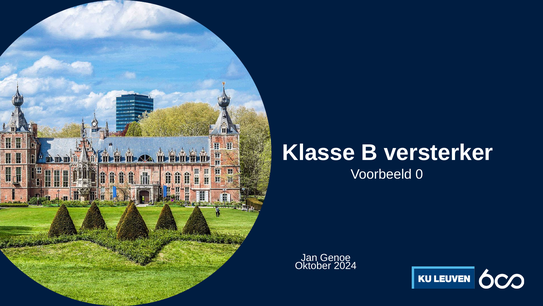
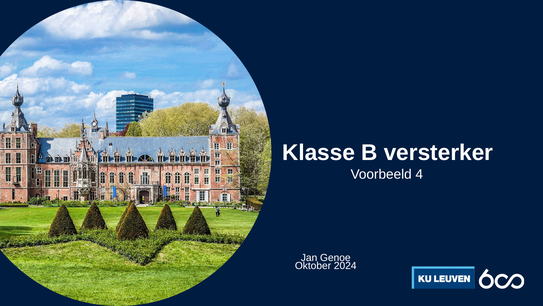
0: 0 -> 4
